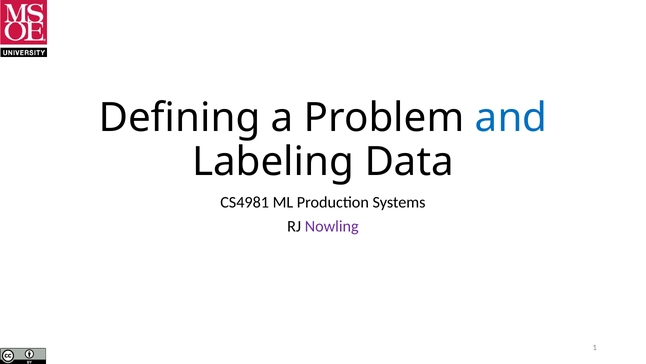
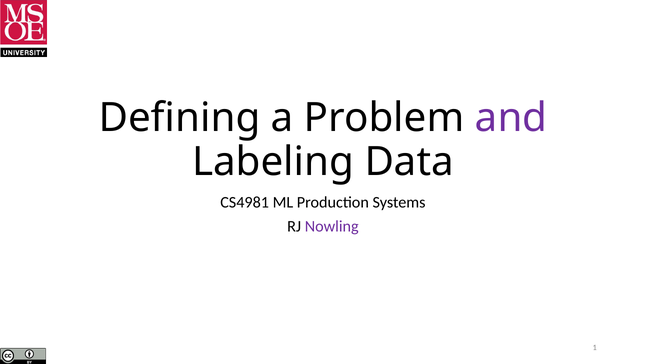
and colour: blue -> purple
